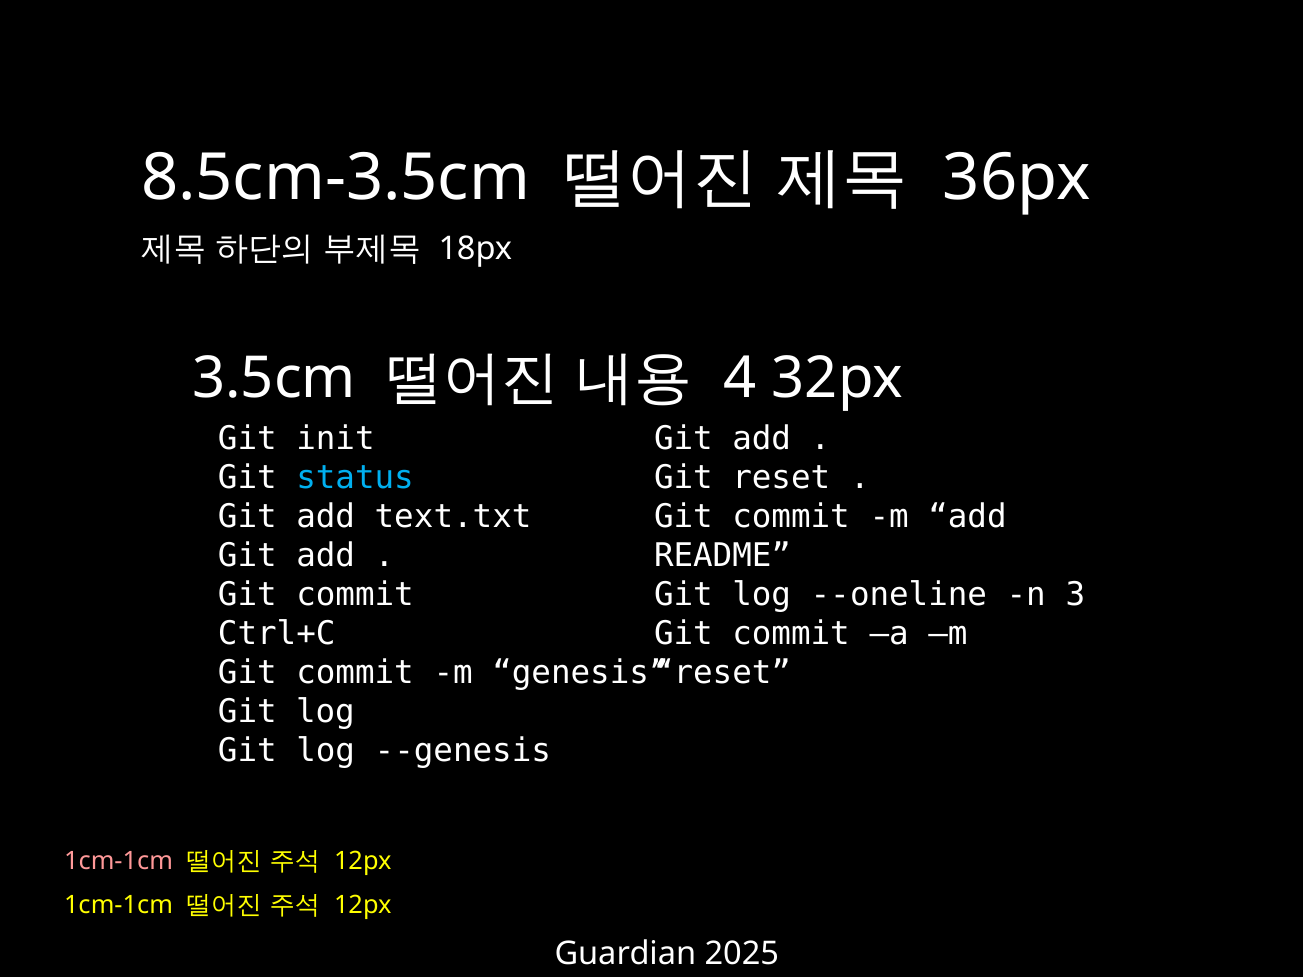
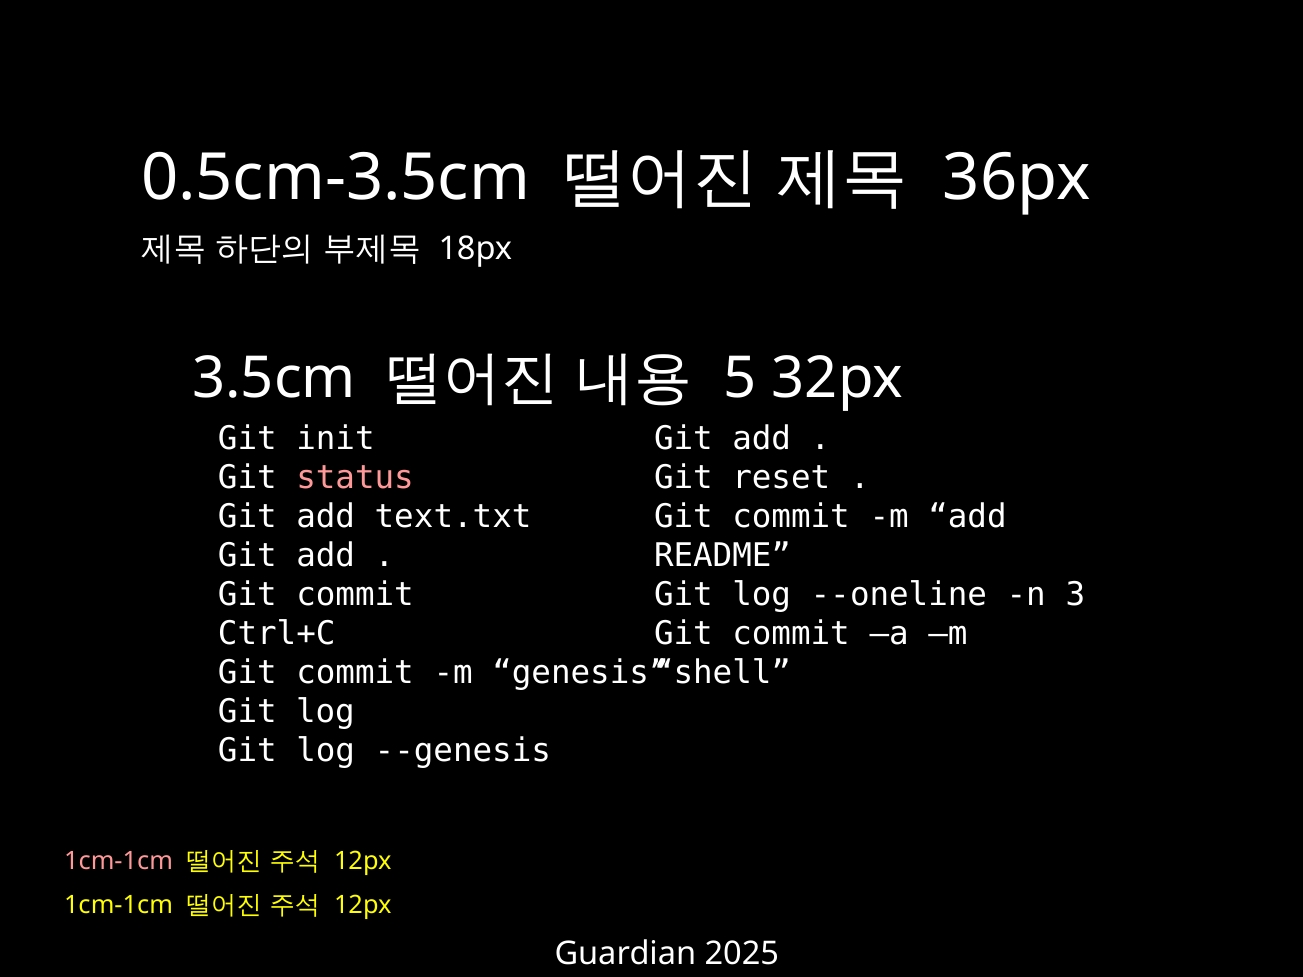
8.5cm-3.5cm: 8.5cm-3.5cm -> 0.5cm-3.5cm
4: 4 -> 5
status colour: light blue -> pink
reset at (723, 673): reset -> shell
